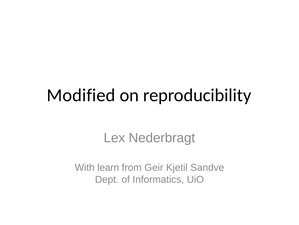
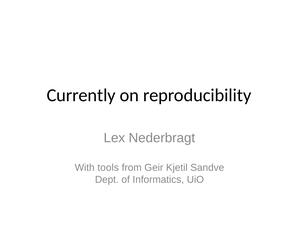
Modified: Modified -> Currently
learn: learn -> tools
